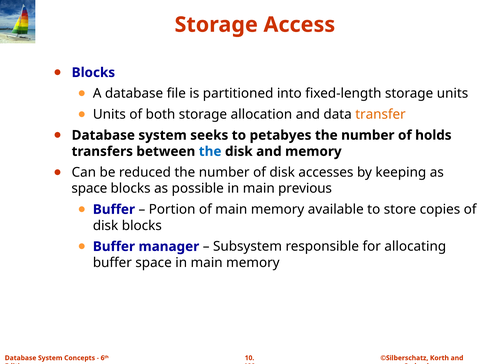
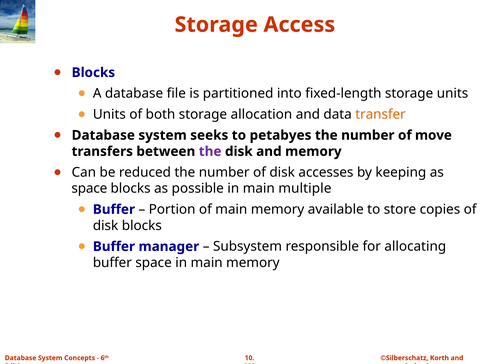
holds: holds -> move
the at (210, 151) colour: blue -> purple
previous: previous -> multiple
